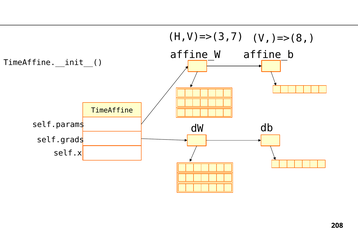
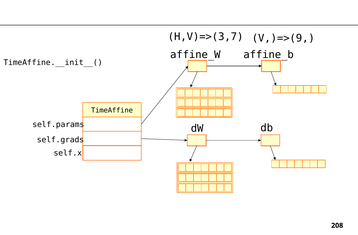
V,)=>(8: V,)=>(8 -> V,)=>(9
